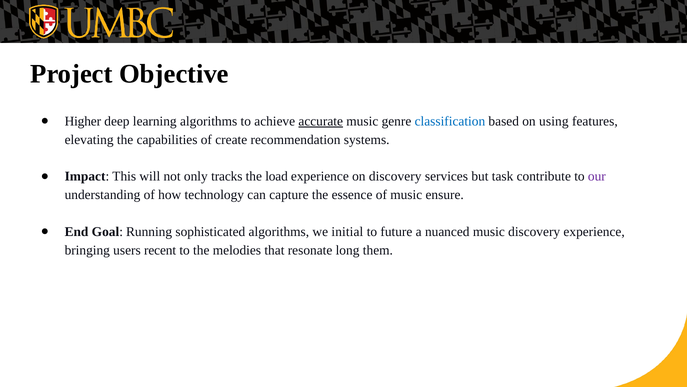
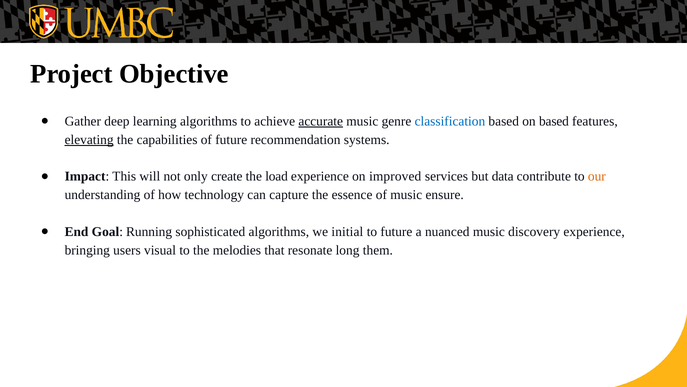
Higher: Higher -> Gather
on using: using -> based
elevating underline: none -> present
of create: create -> future
tracks: tracks -> create
on discovery: discovery -> improved
task: task -> data
our colour: purple -> orange
recent: recent -> visual
